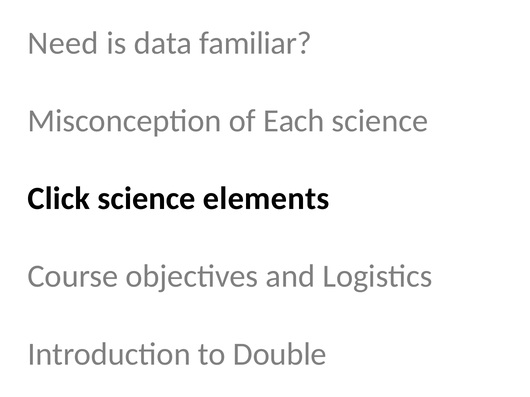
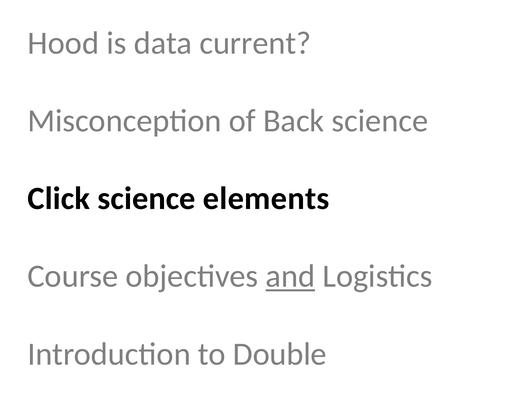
Need: Need -> Hood
familiar: familiar -> current
Each: Each -> Back
and underline: none -> present
